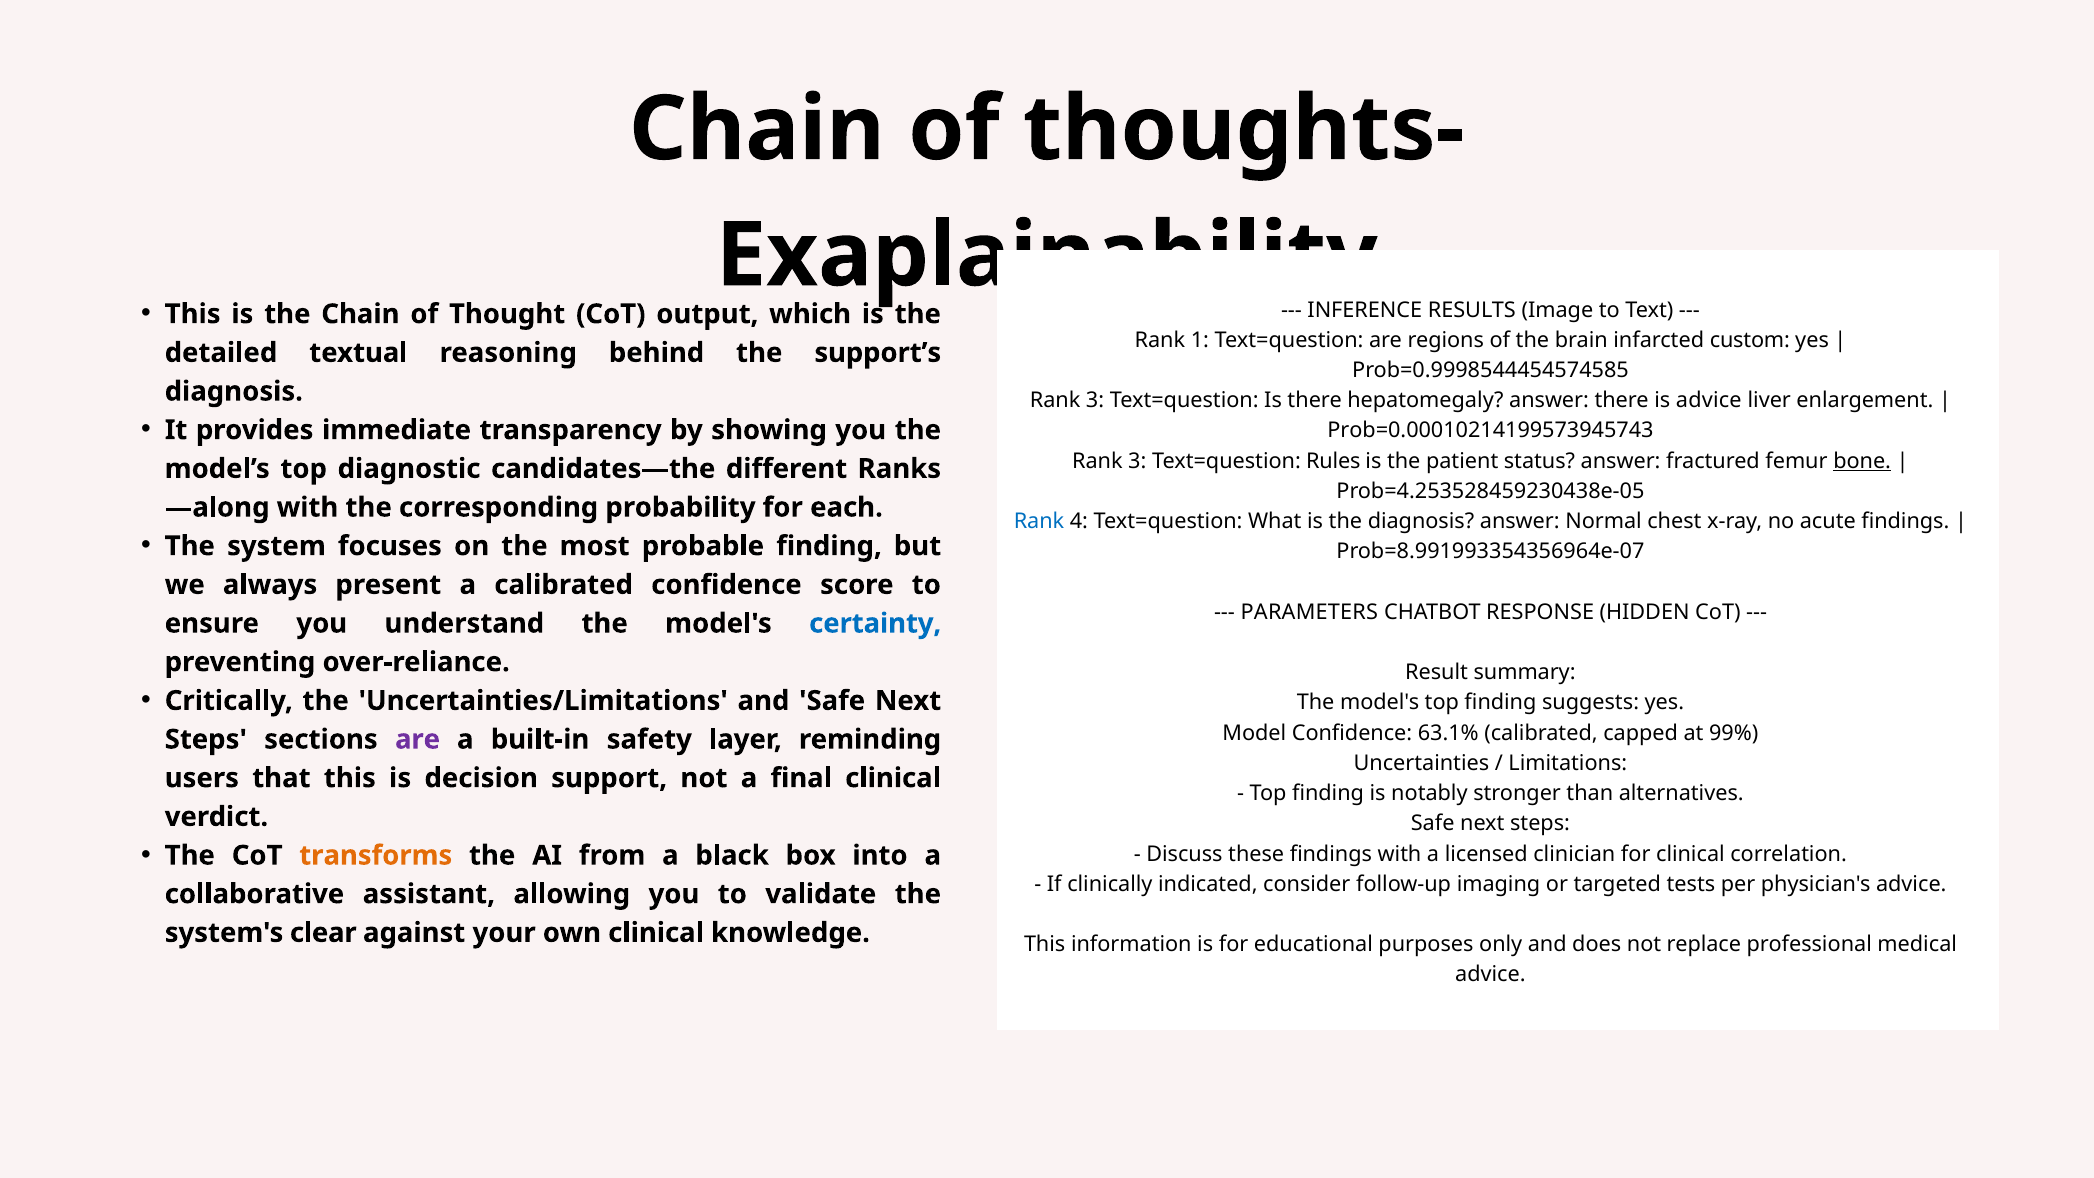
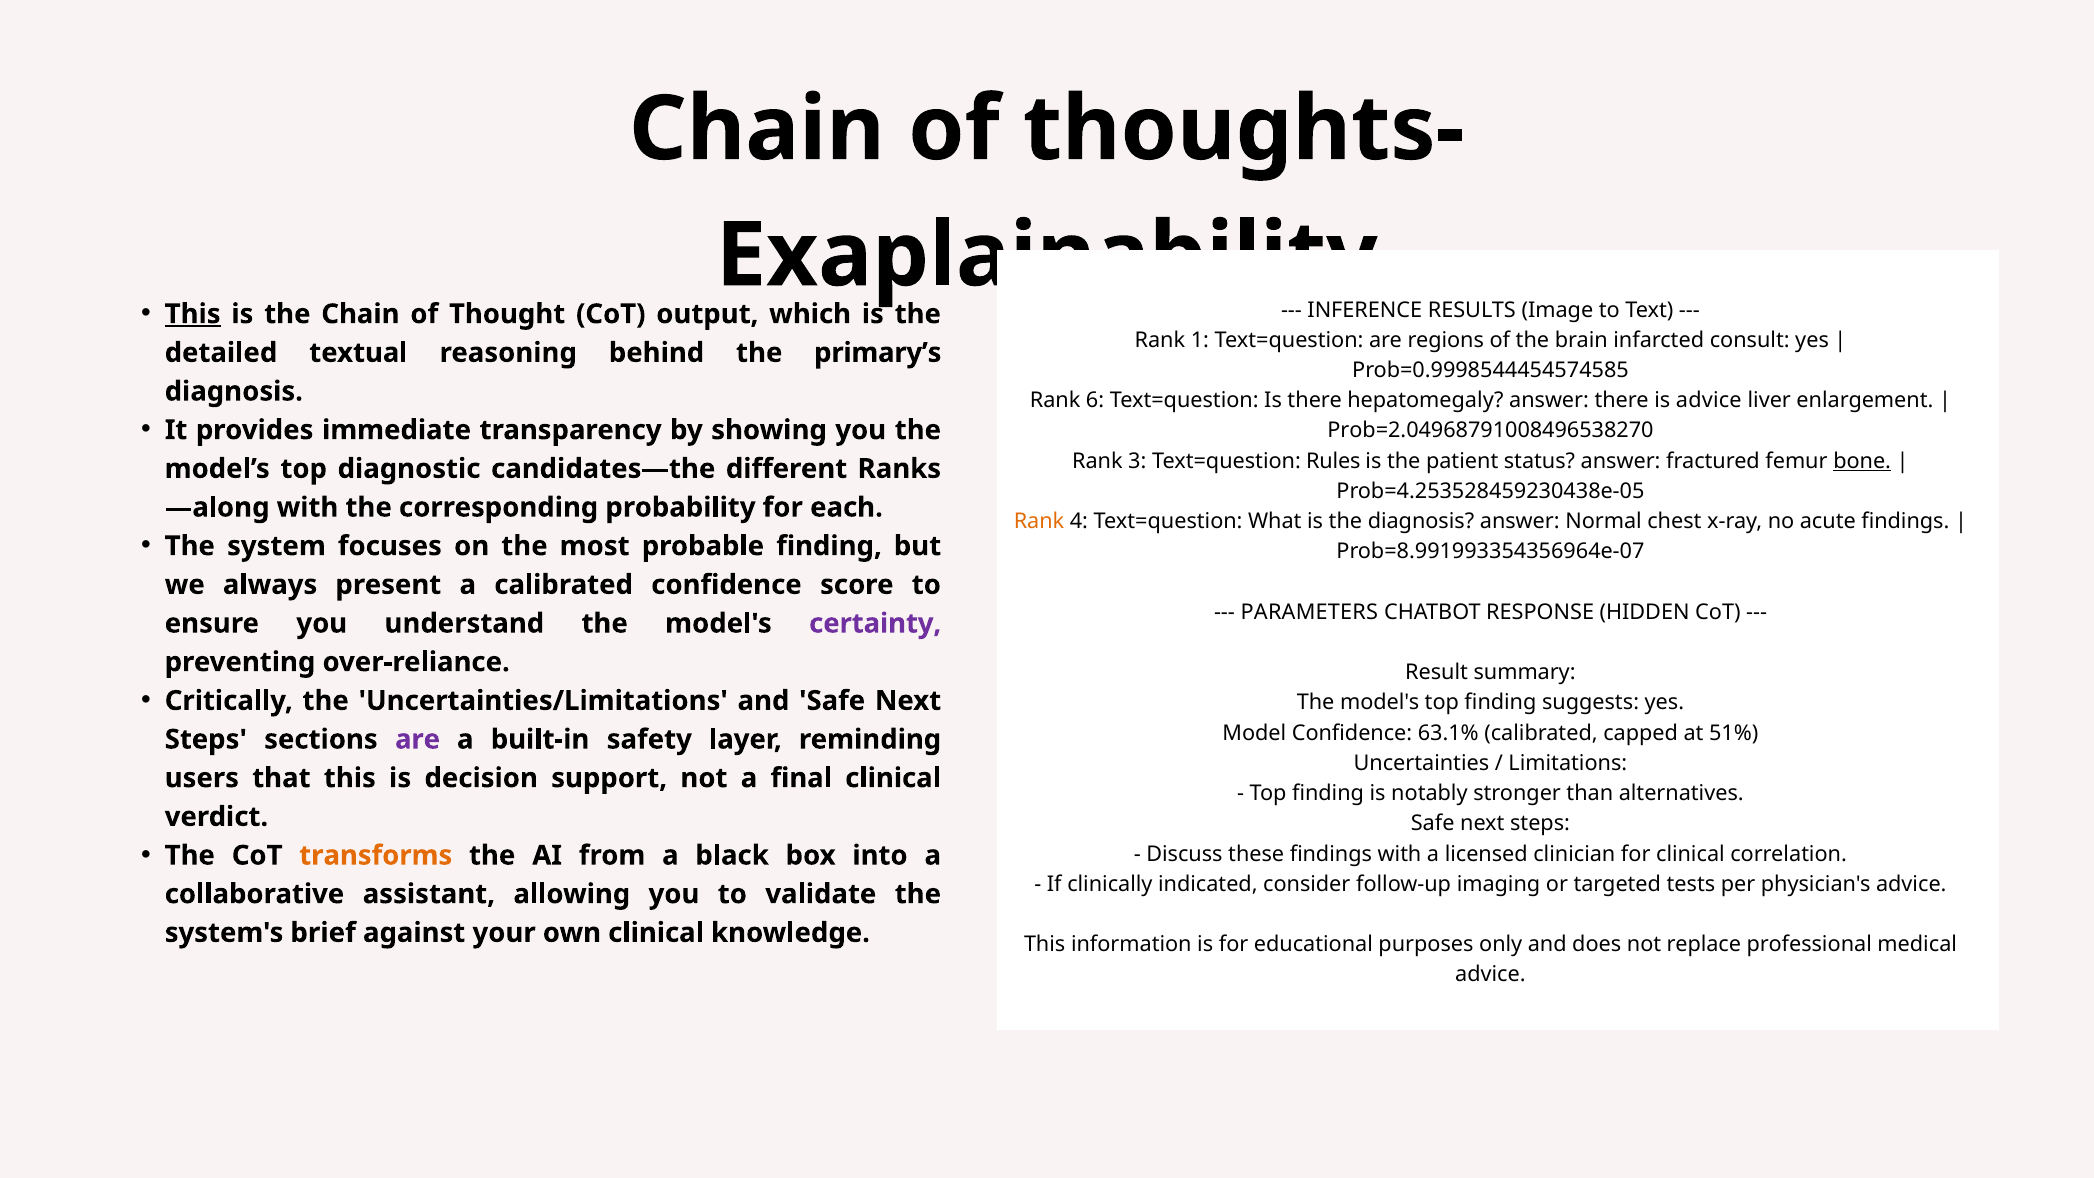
This at (193, 314) underline: none -> present
custom: custom -> consult
support’s: support’s -> primary’s
3 at (1095, 401): 3 -> 6
Prob=0.00010214199573945743: Prob=0.00010214199573945743 -> Prob=2.04968791008496538270
Rank at (1039, 521) colour: blue -> orange
certainty colour: blue -> purple
99%: 99% -> 51%
clear: clear -> brief
